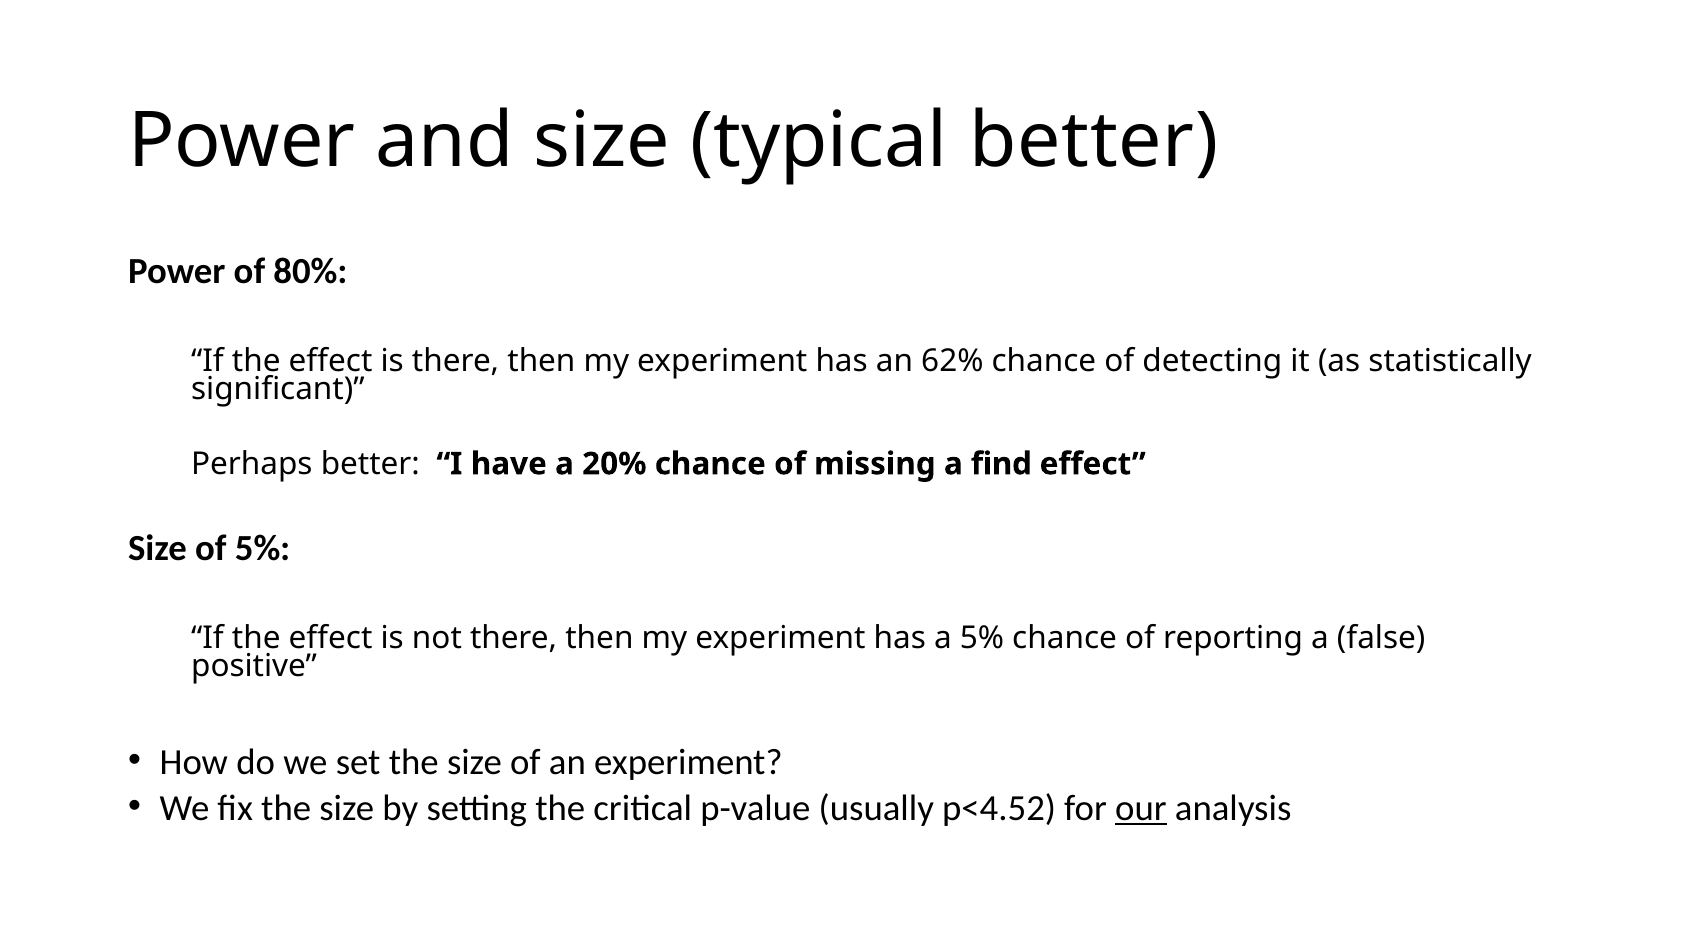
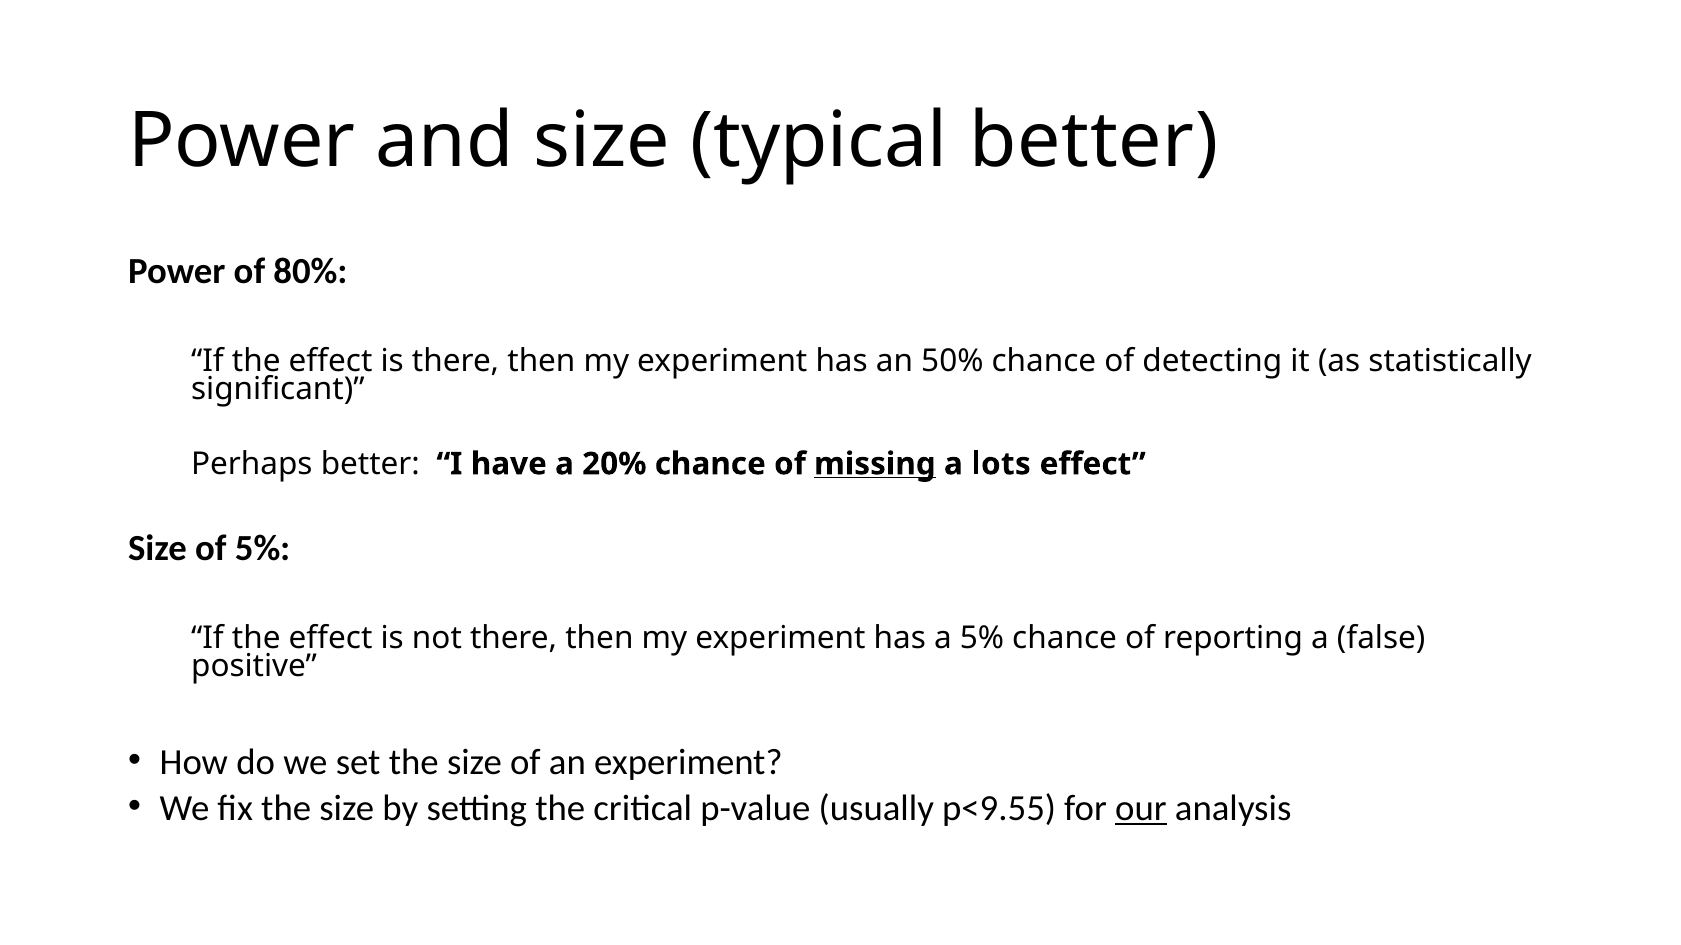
62%: 62% -> 50%
missing underline: none -> present
find: find -> lots
p<4.52: p<4.52 -> p<9.55
